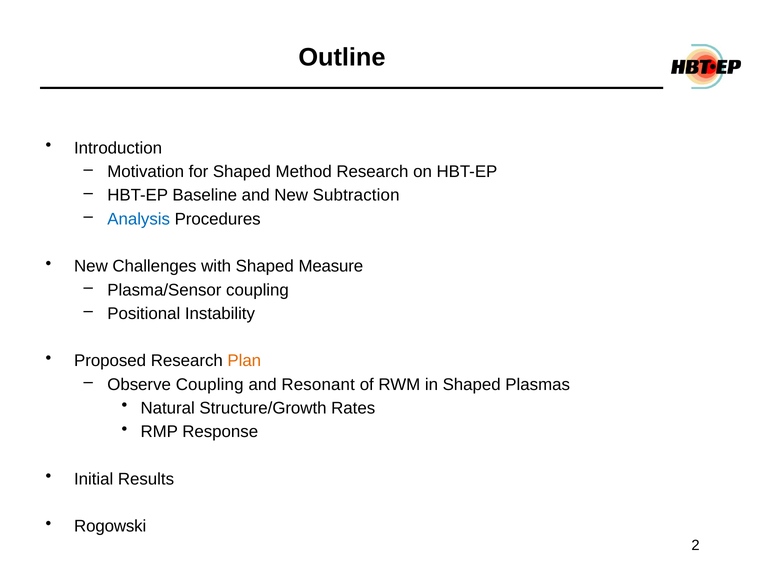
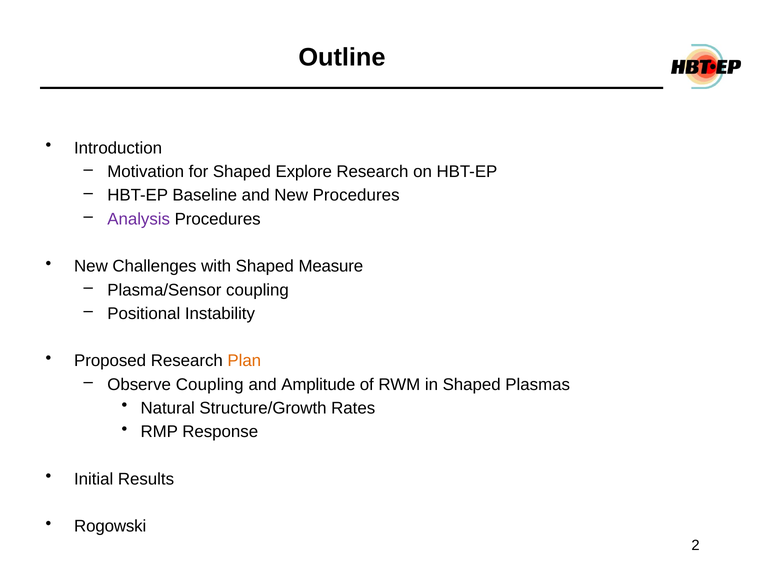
Method: Method -> Explore
New Subtraction: Subtraction -> Procedures
Analysis colour: blue -> purple
Resonant: Resonant -> Amplitude
